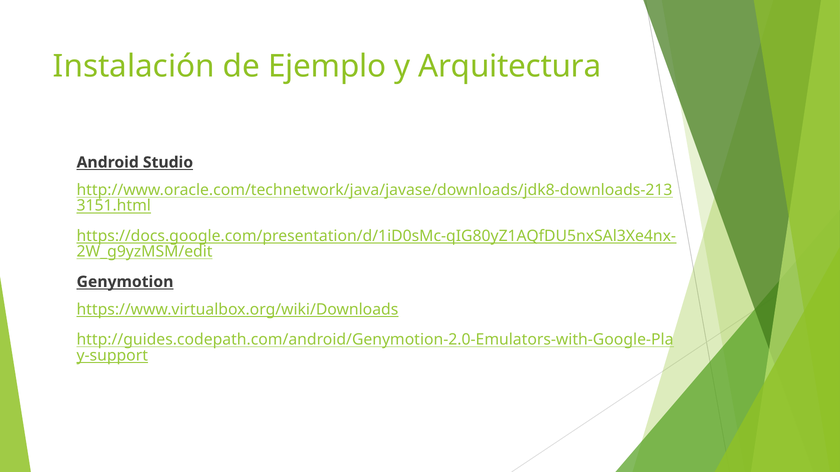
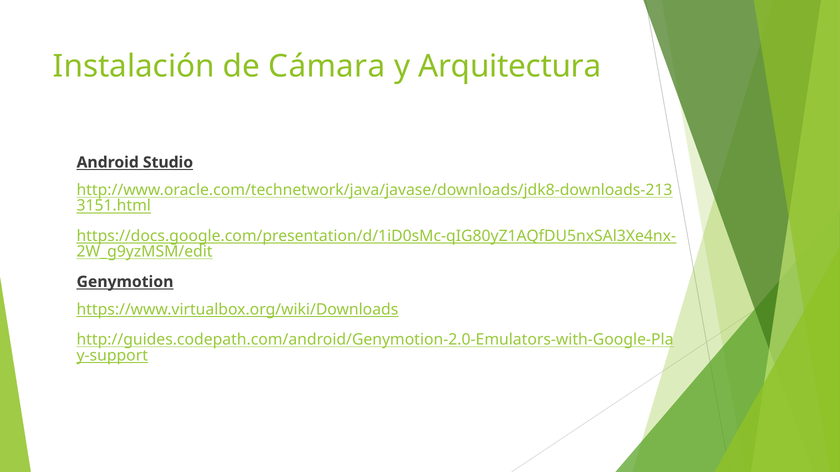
Ejemplo: Ejemplo -> Cámara
